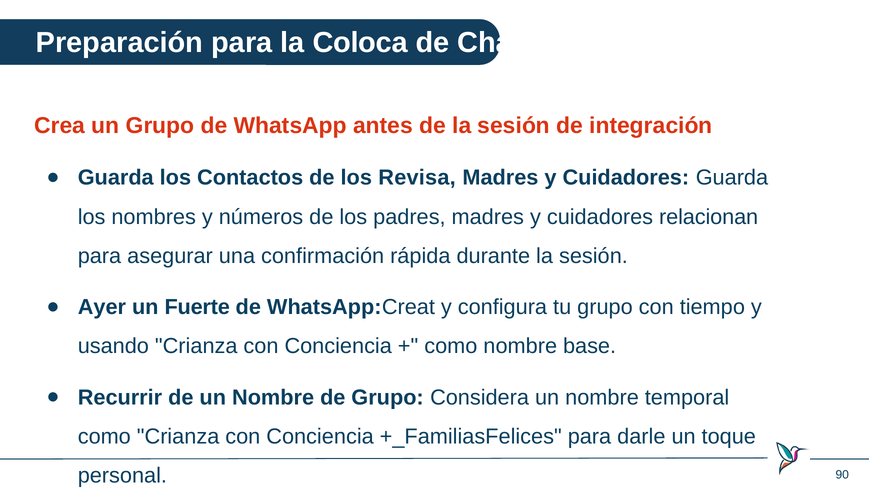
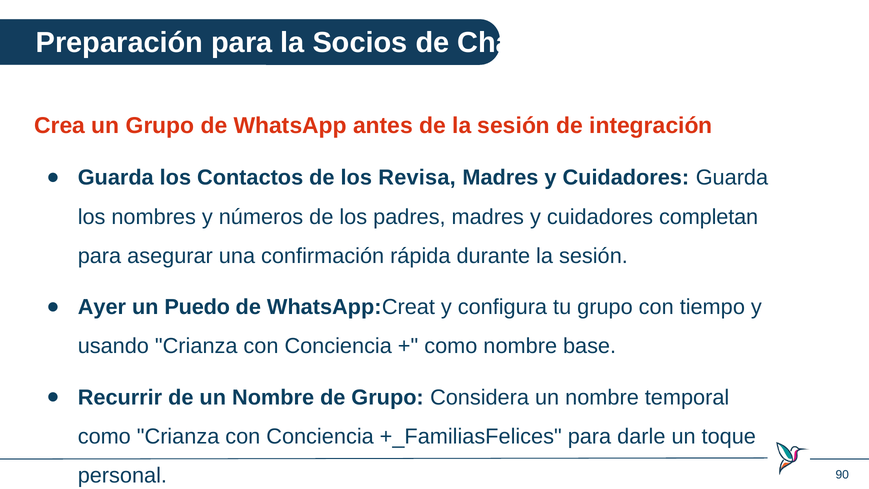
Coloca: Coloca -> Socios
relacionan: relacionan -> completan
Fuerte: Fuerte -> Puedo
